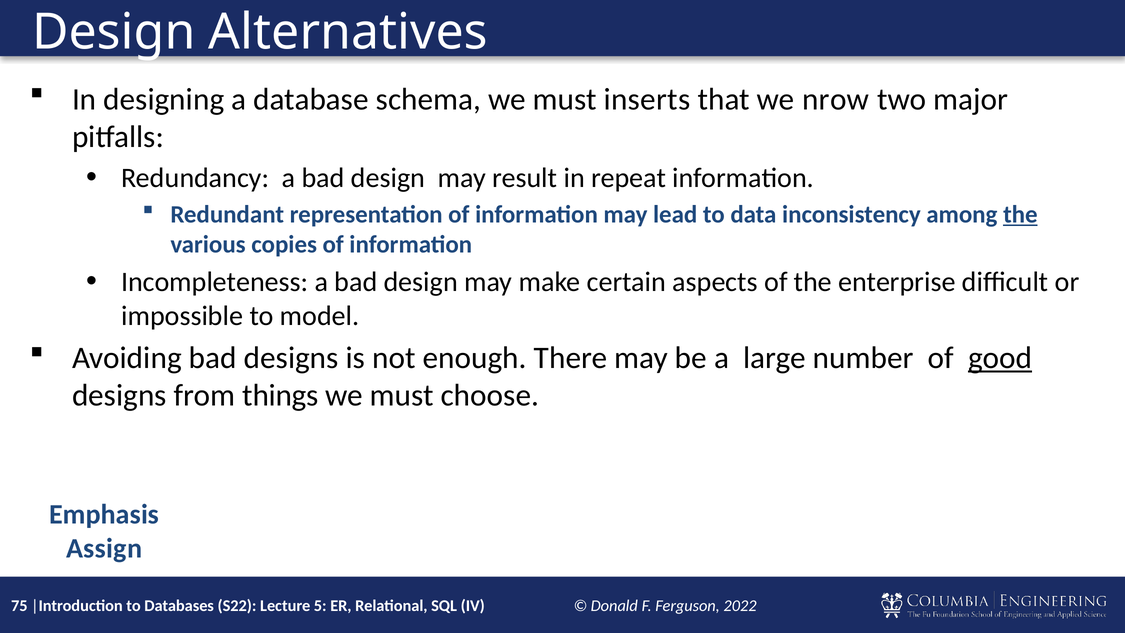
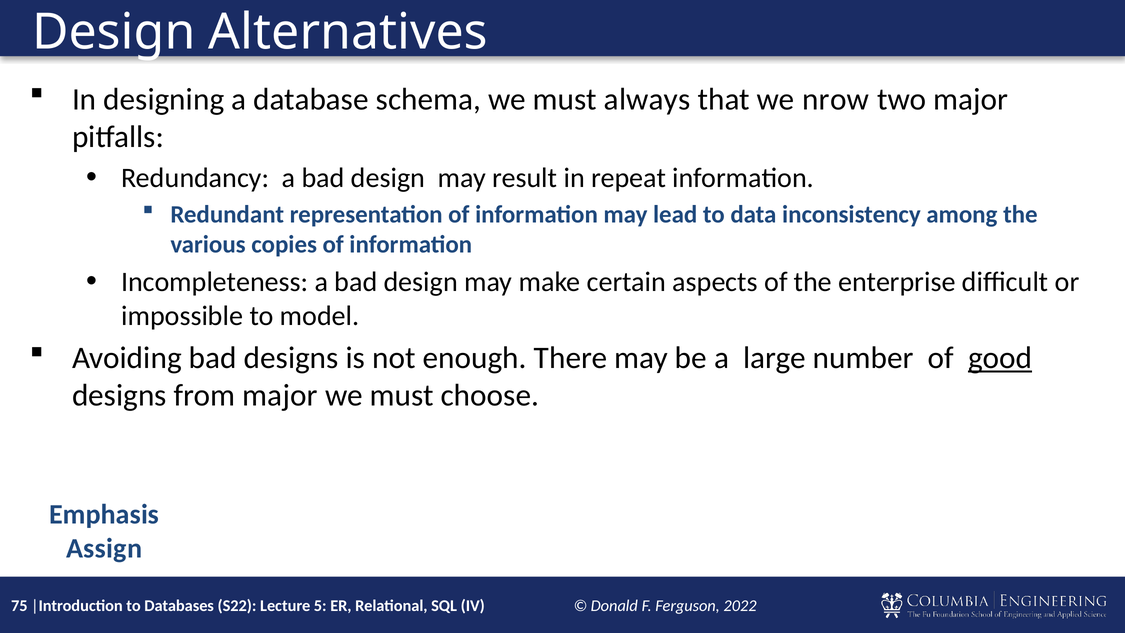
inserts: inserts -> always
the at (1020, 214) underline: present -> none
from things: things -> major
